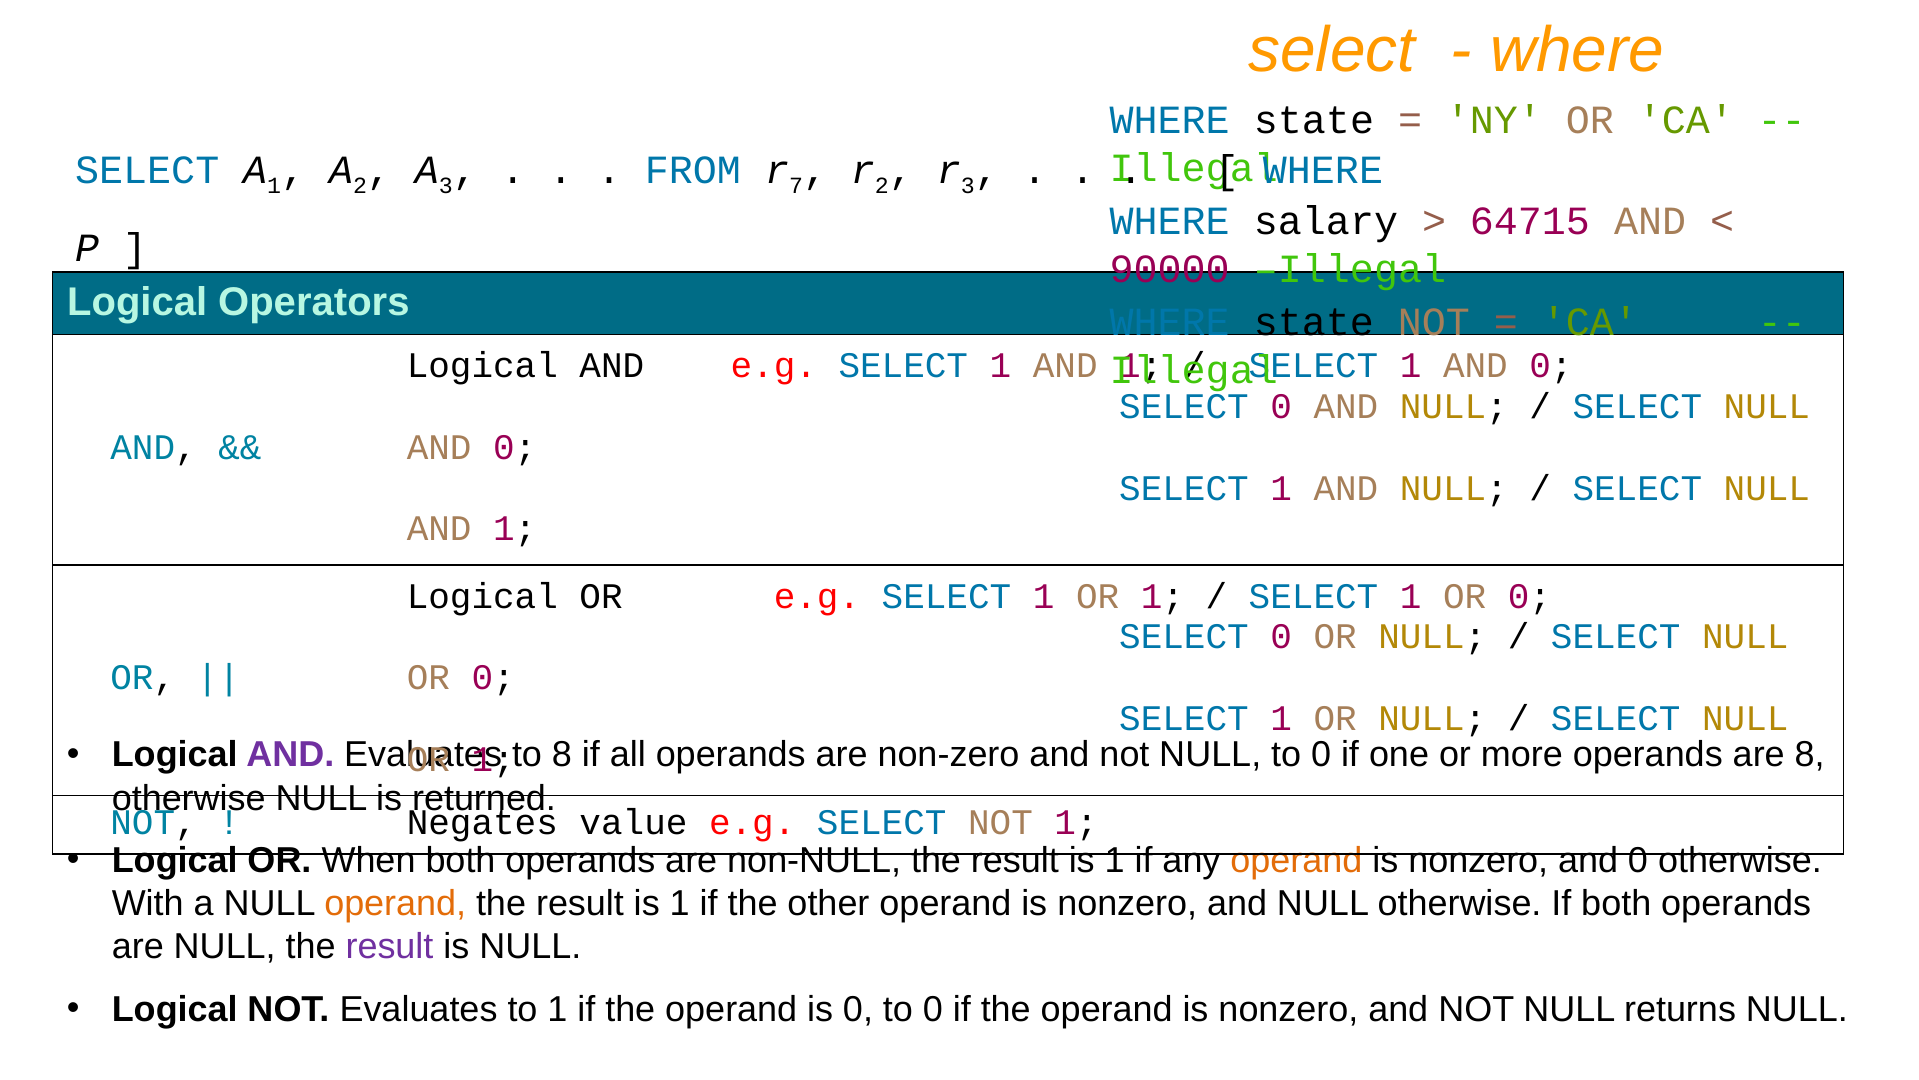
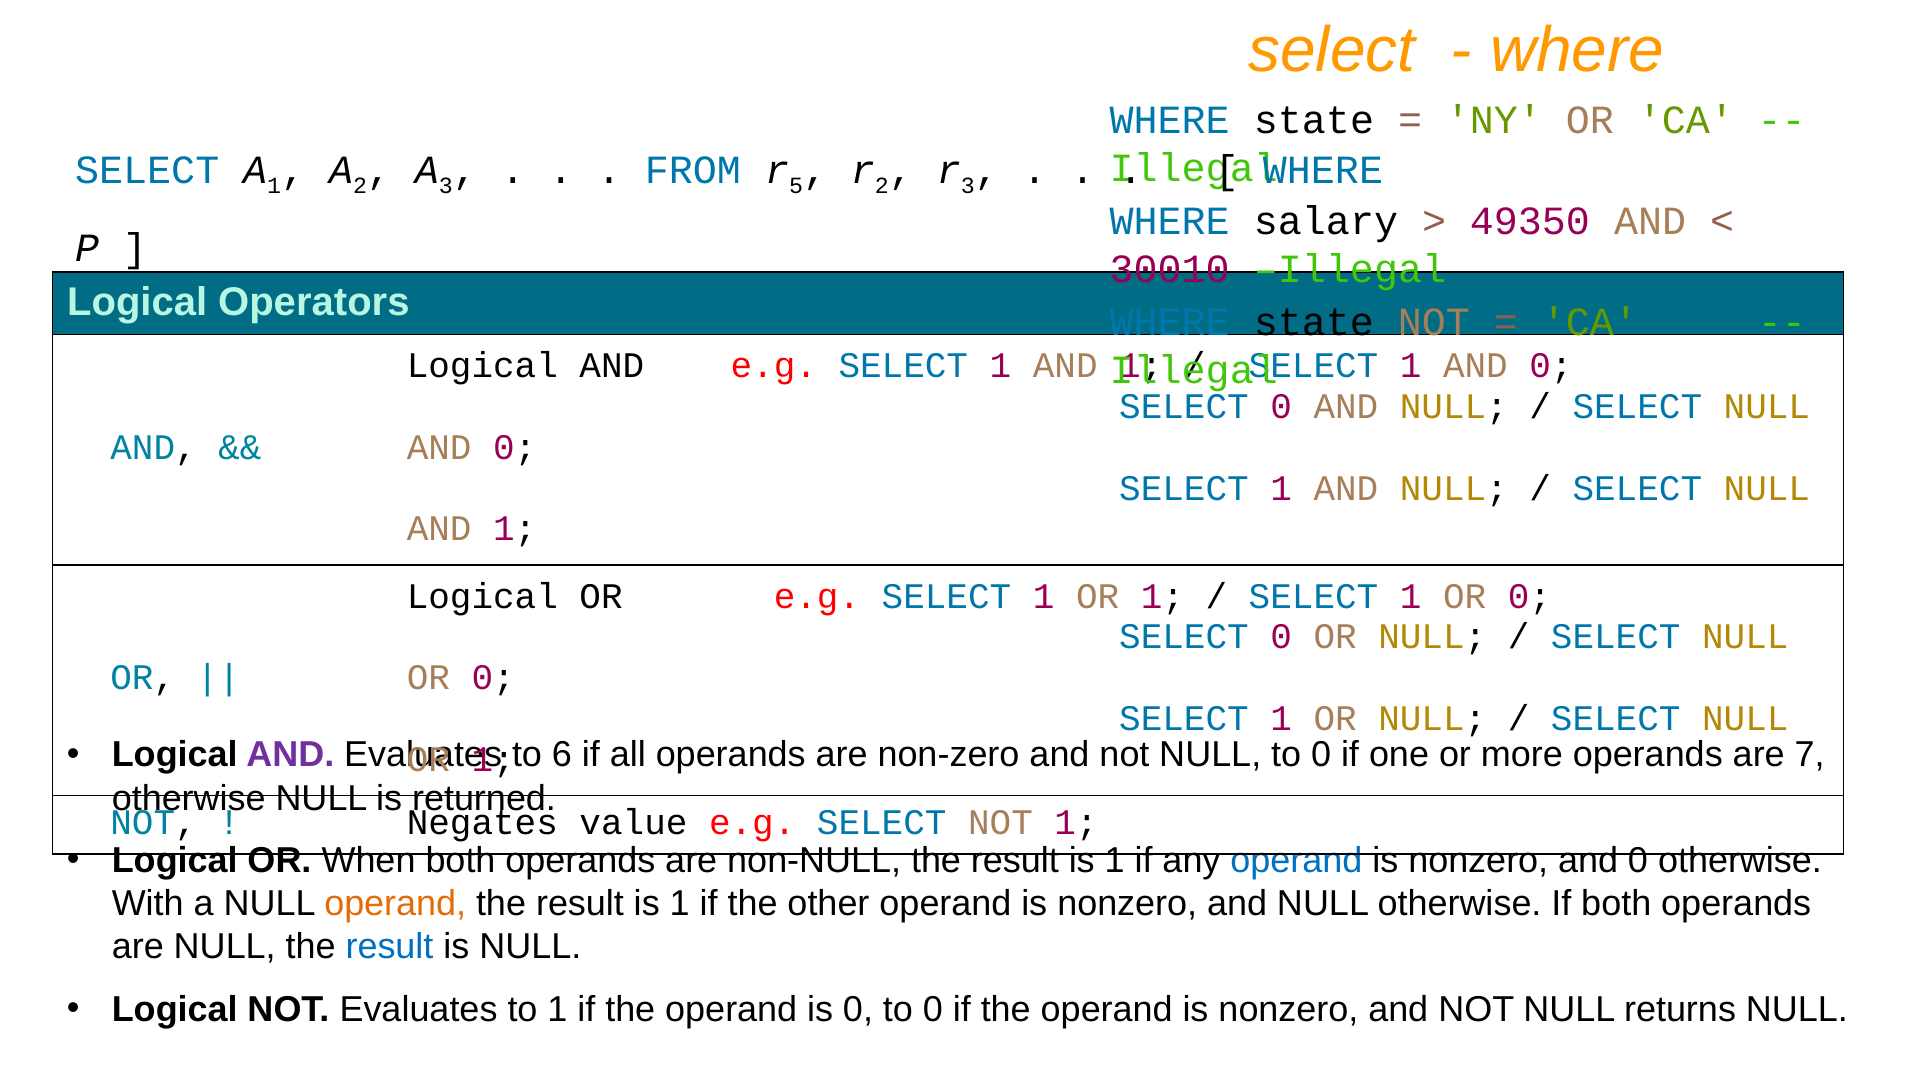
7: 7 -> 5
64715: 64715 -> 49350
90000: 90000 -> 30010
to 8: 8 -> 6
are 8: 8 -> 7
operand at (1296, 860) colour: orange -> blue
result at (389, 947) colour: purple -> blue
